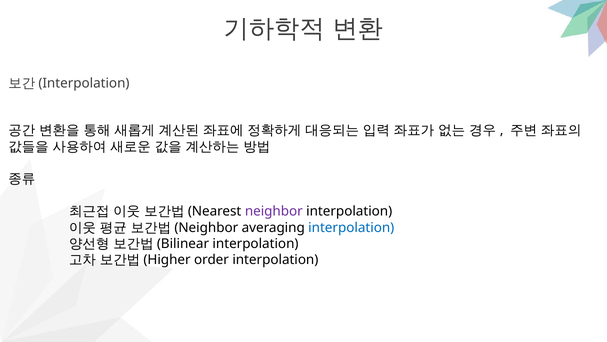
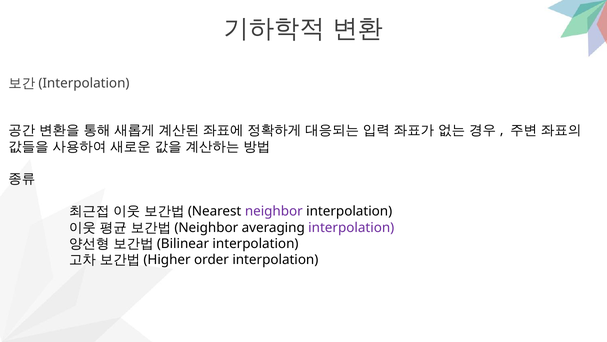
interpolation at (351, 227) colour: blue -> purple
